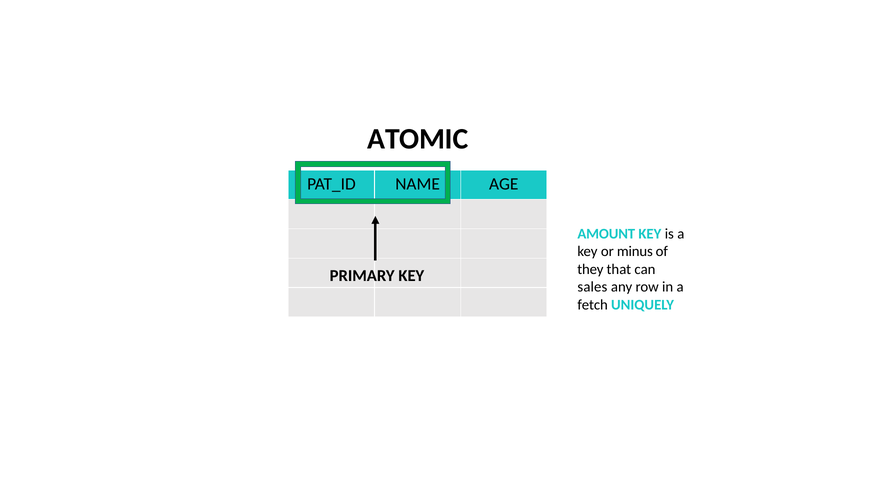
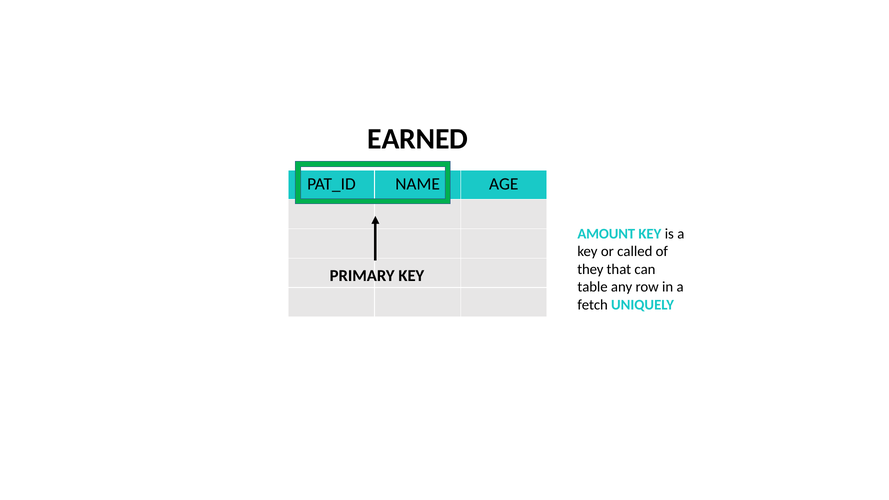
ATOMIC: ATOMIC -> EARNED
minus: minus -> called
sales: sales -> table
